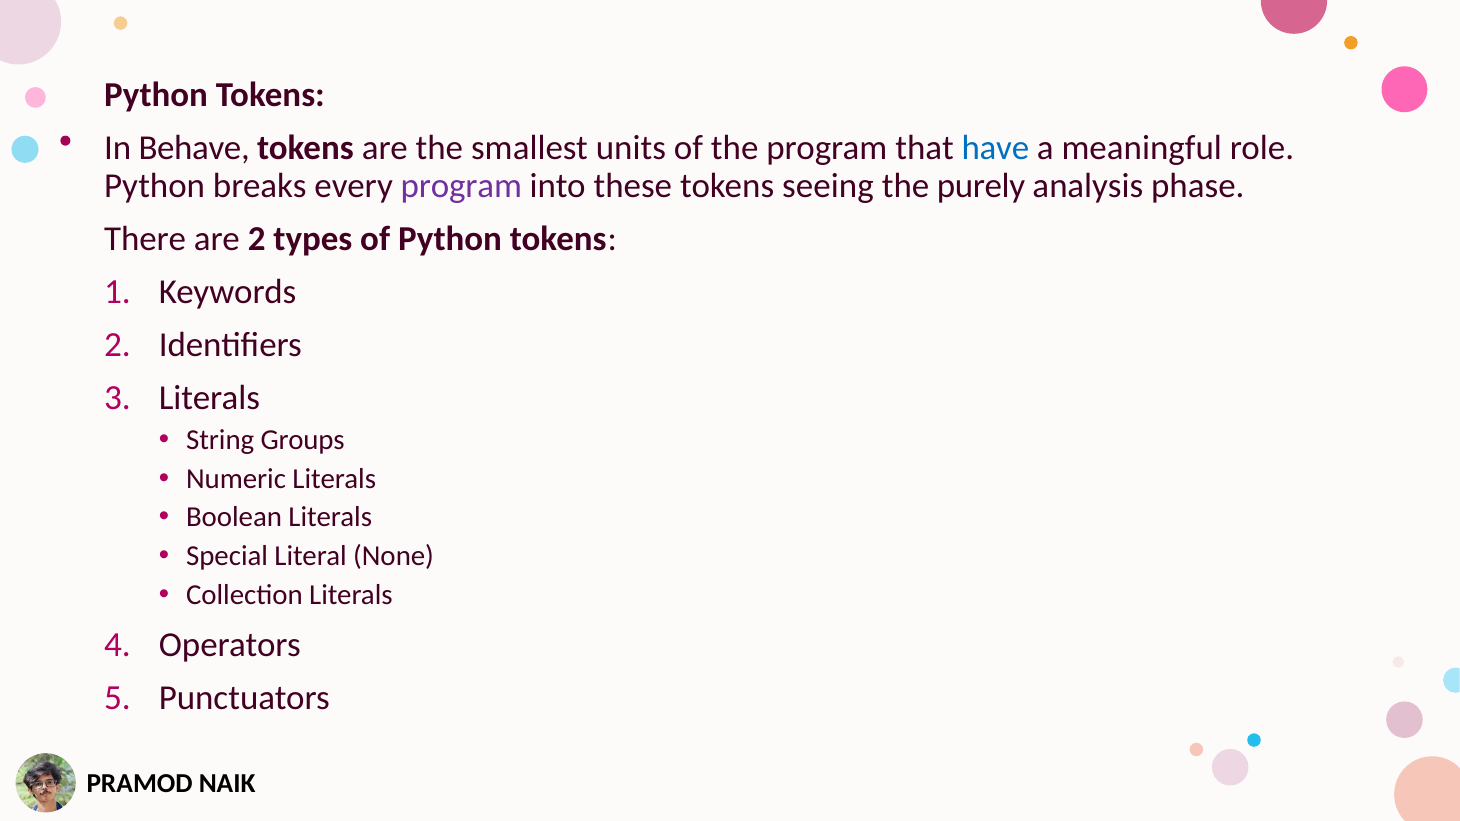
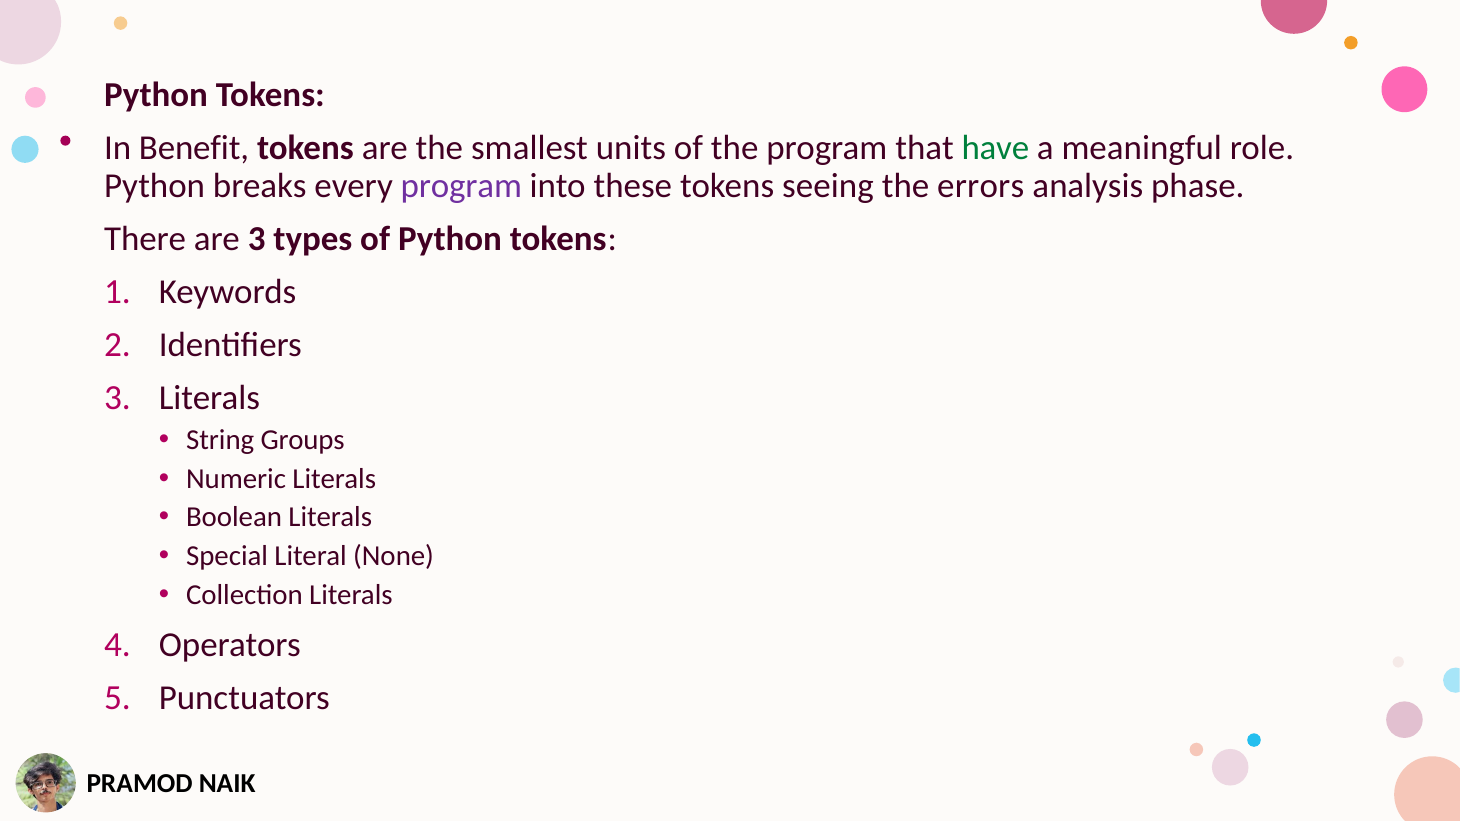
Behave: Behave -> Benefit
have colour: blue -> green
purely: purely -> errors
are 2: 2 -> 3
